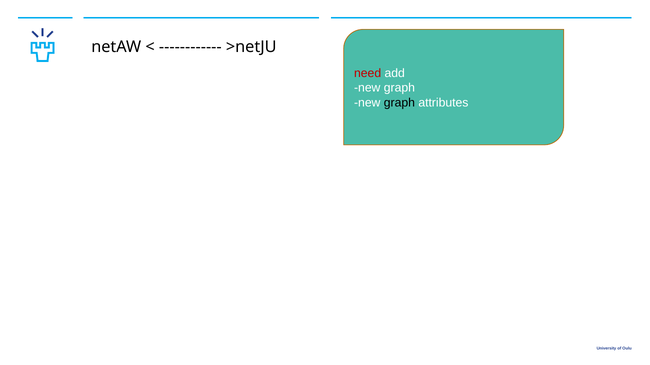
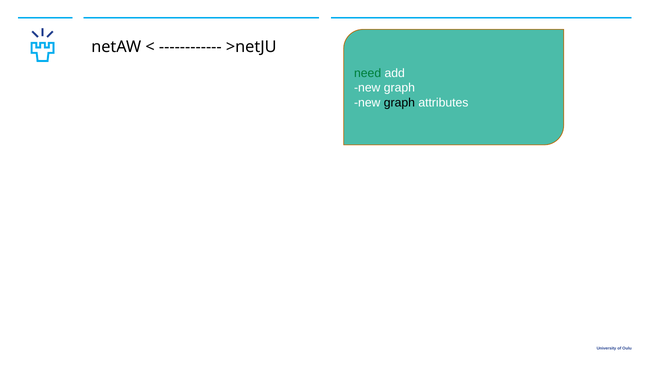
need colour: red -> green
